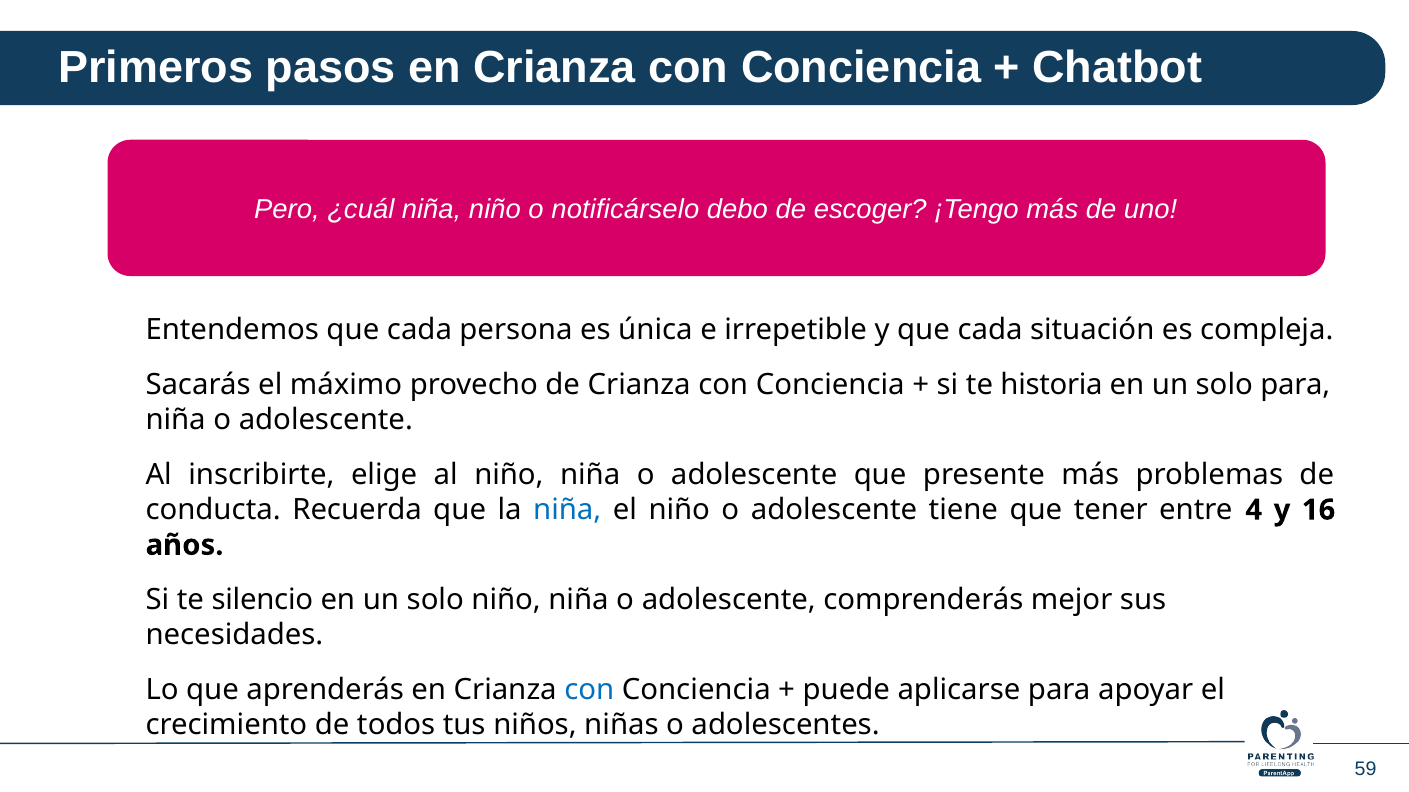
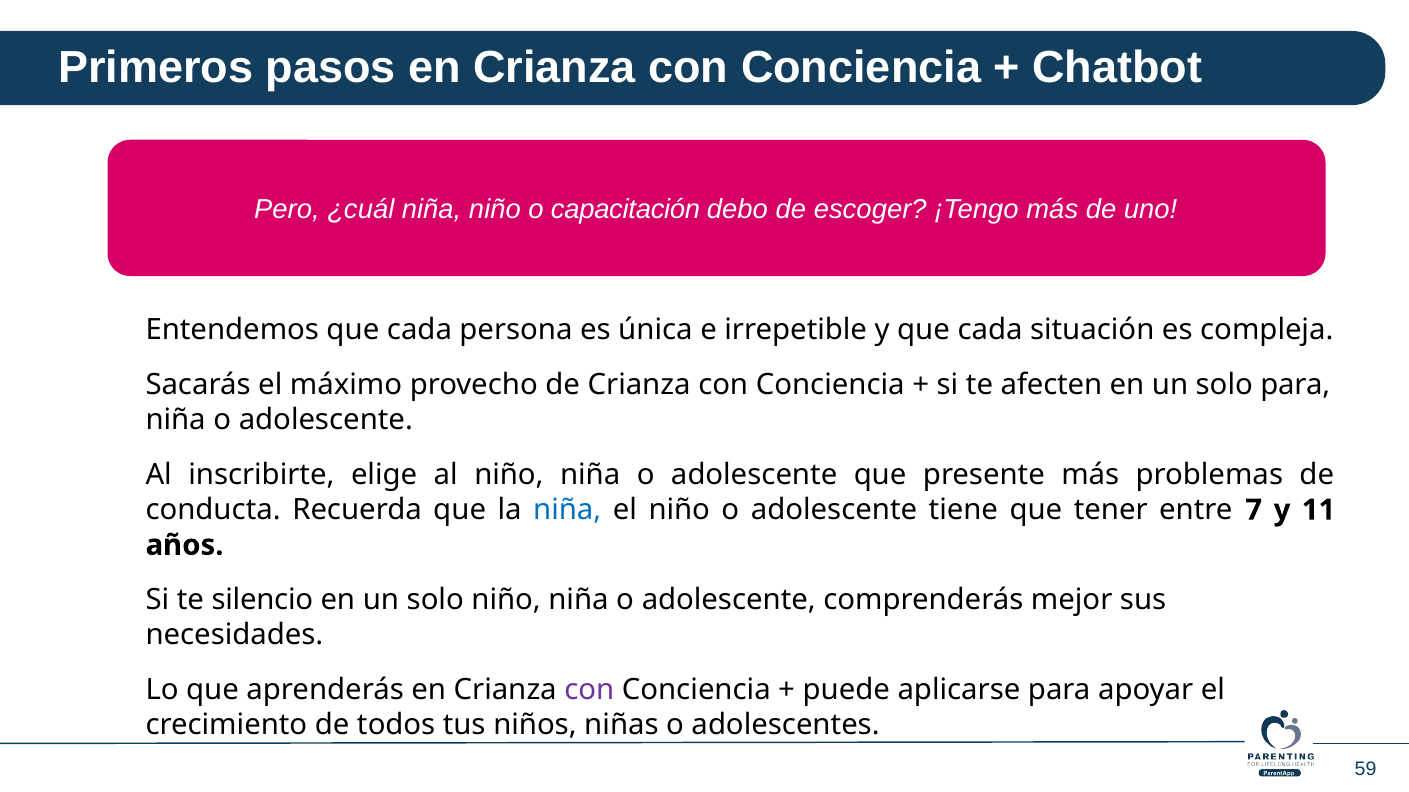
notificárselo: notificárselo -> capacitación
historia: historia -> afecten
4: 4 -> 7
16: 16 -> 11
con at (589, 690) colour: blue -> purple
